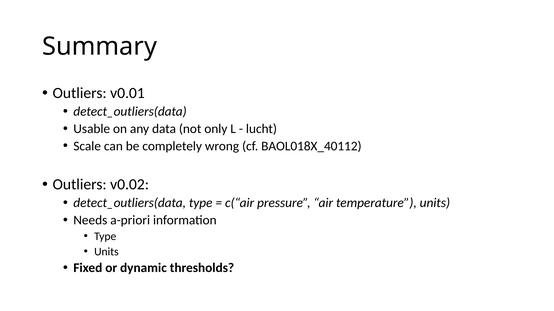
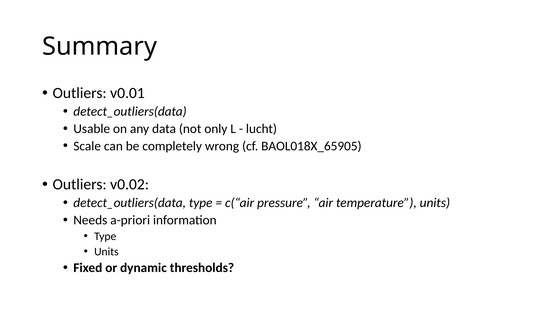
BAOL018X_40112: BAOL018X_40112 -> BAOL018X_65905
